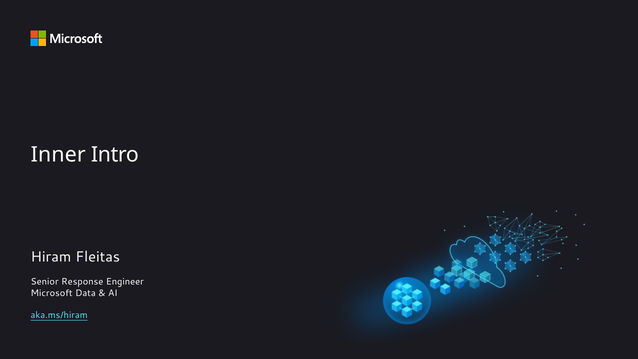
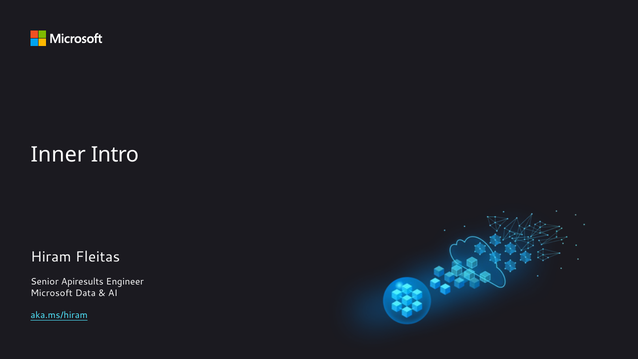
Response: Response -> Apiresults
